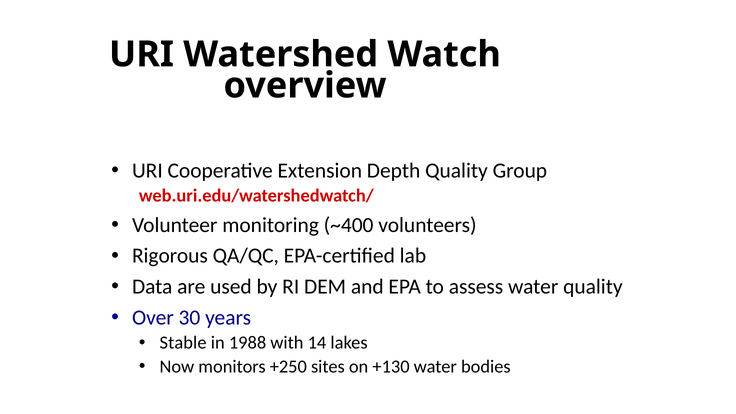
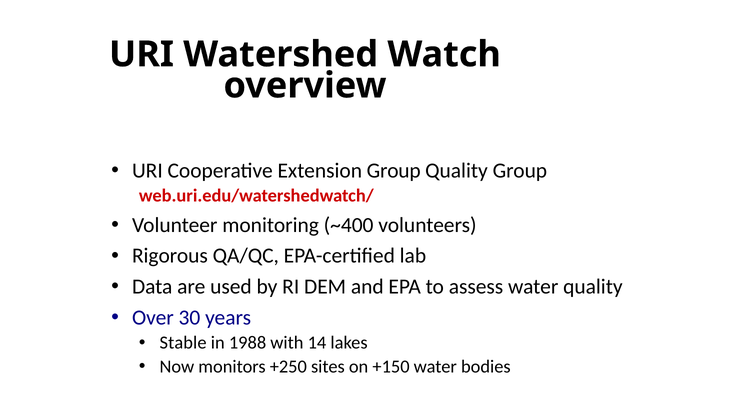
Extension Depth: Depth -> Group
+130: +130 -> +150
